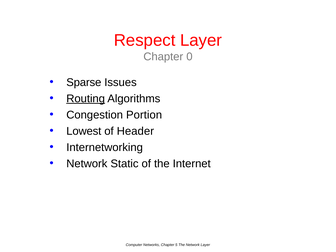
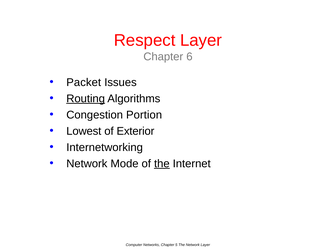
0: 0 -> 6
Sparse: Sparse -> Packet
Header: Header -> Exterior
Static: Static -> Mode
the at (162, 164) underline: none -> present
